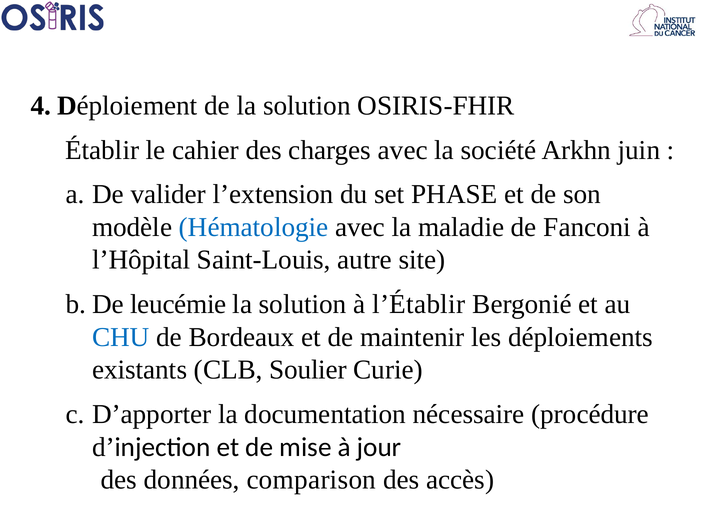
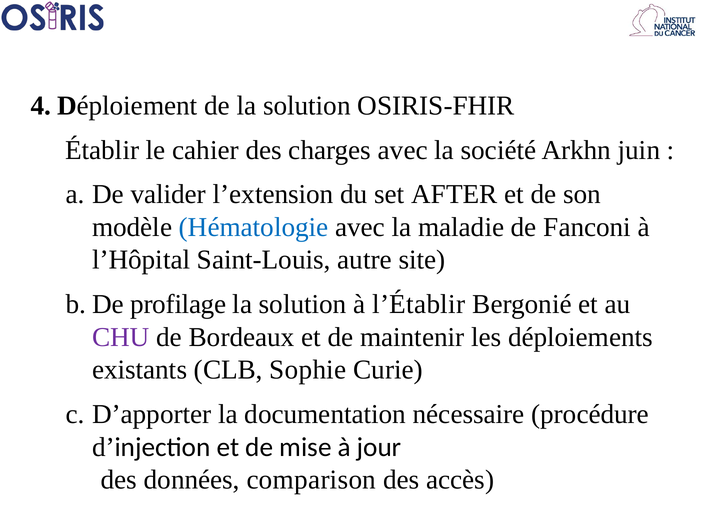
PHASE: PHASE -> AFTER
leucémie: leucémie -> profilage
CHU colour: blue -> purple
Soulier: Soulier -> Sophie
